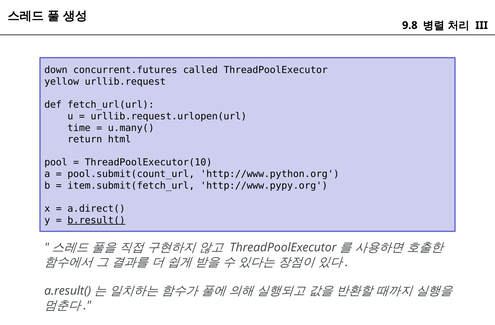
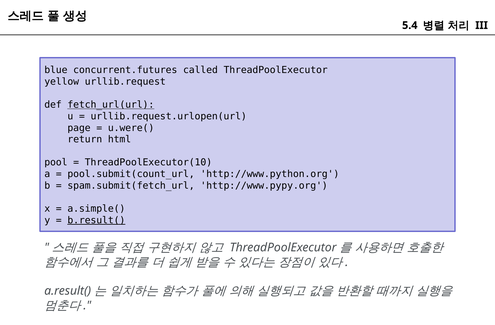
9.8: 9.8 -> 5.4
down: down -> blue
fetch_url(url underline: none -> present
time: time -> page
u.many(: u.many( -> u.were(
item.submit(fetch_url: item.submit(fetch_url -> spam.submit(fetch_url
a.direct(: a.direct( -> a.simple(
